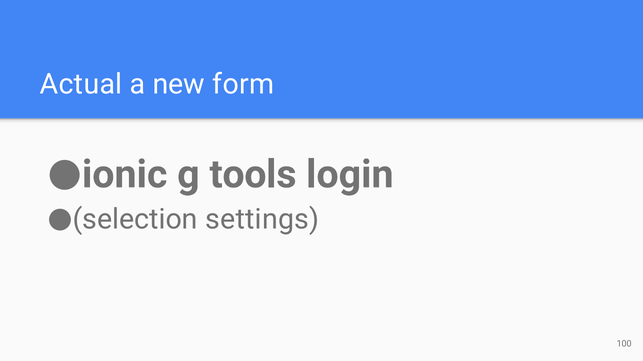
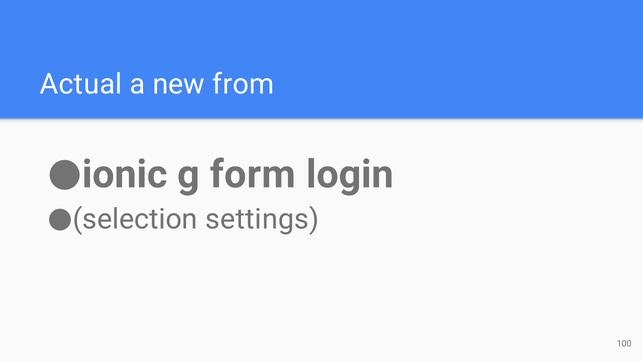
form: form -> from
tools: tools -> form
